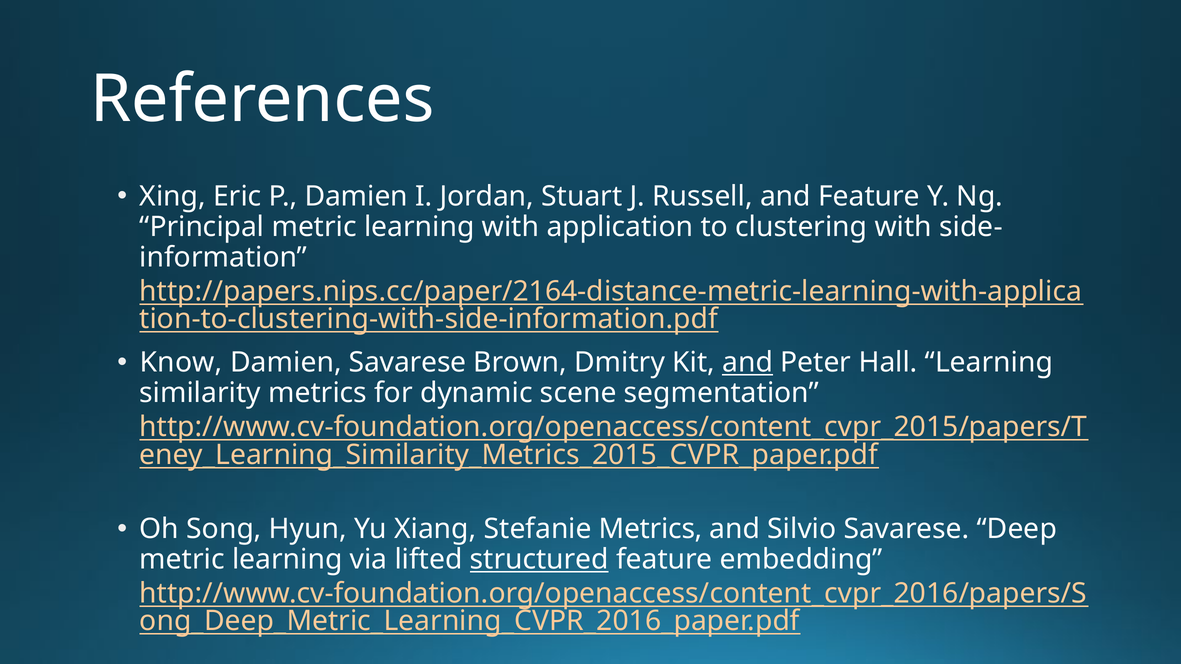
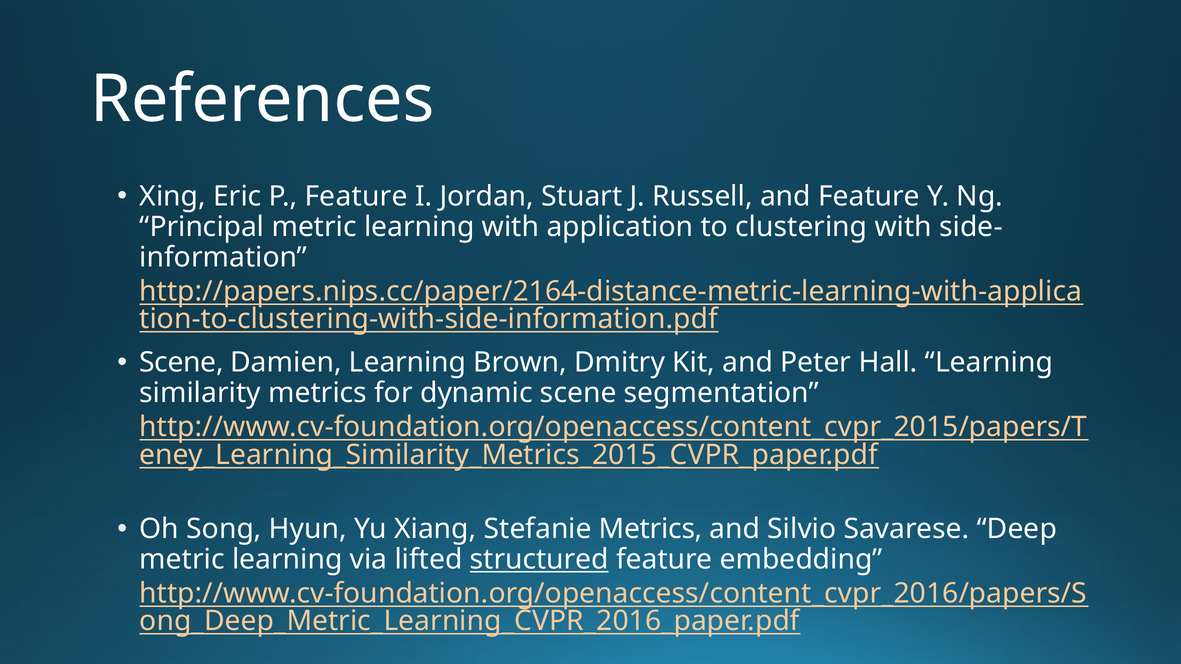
P Damien: Damien -> Feature
Know at (181, 363): Know -> Scene
Damien Savarese: Savarese -> Learning
and at (748, 363) underline: present -> none
